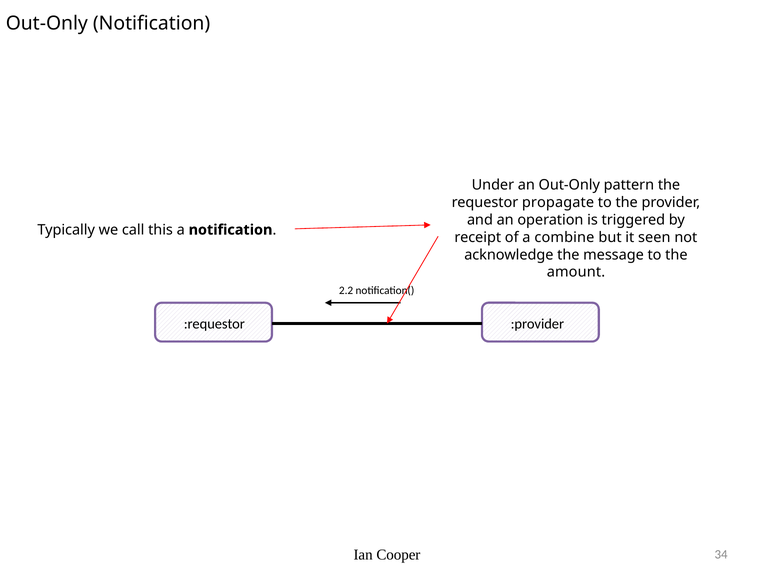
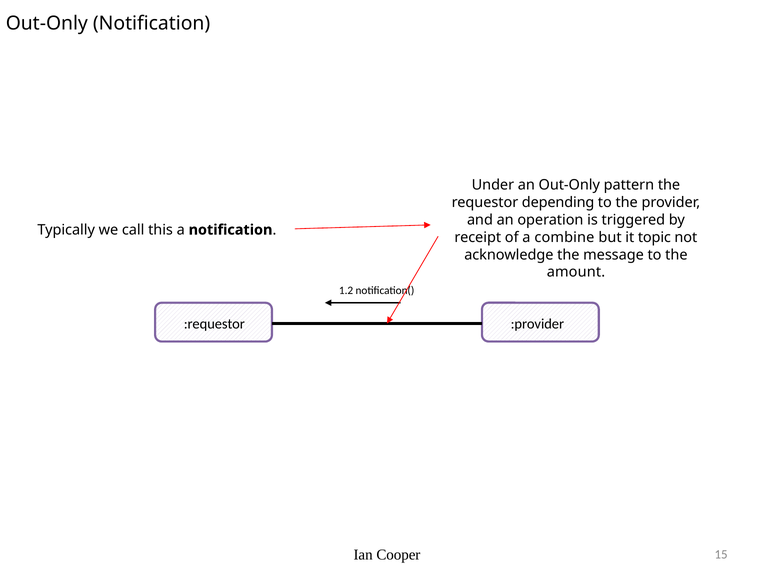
propagate: propagate -> depending
seen: seen -> topic
2.2: 2.2 -> 1.2
34: 34 -> 15
